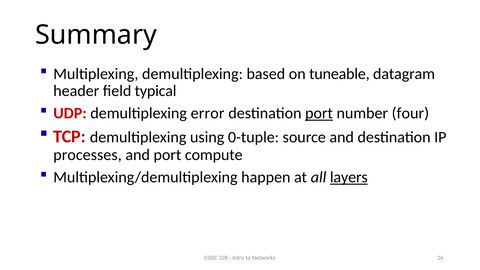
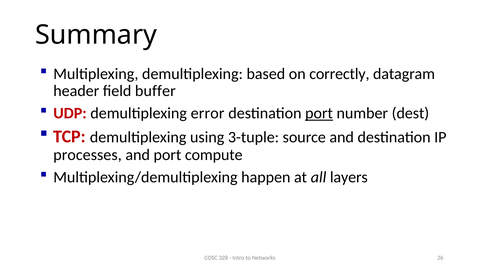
tuneable: tuneable -> correctly
typical: typical -> buffer
four: four -> dest
0-tuple: 0-tuple -> 3-tuple
layers underline: present -> none
